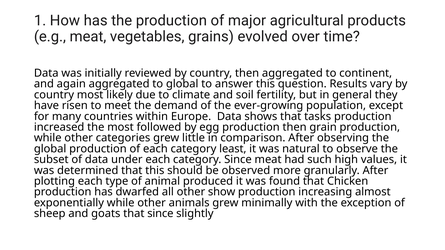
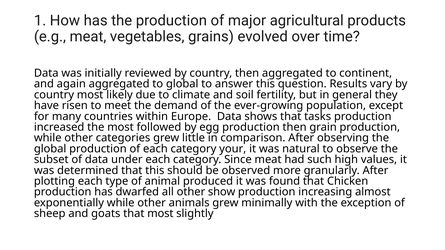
least: least -> your
that since: since -> most
